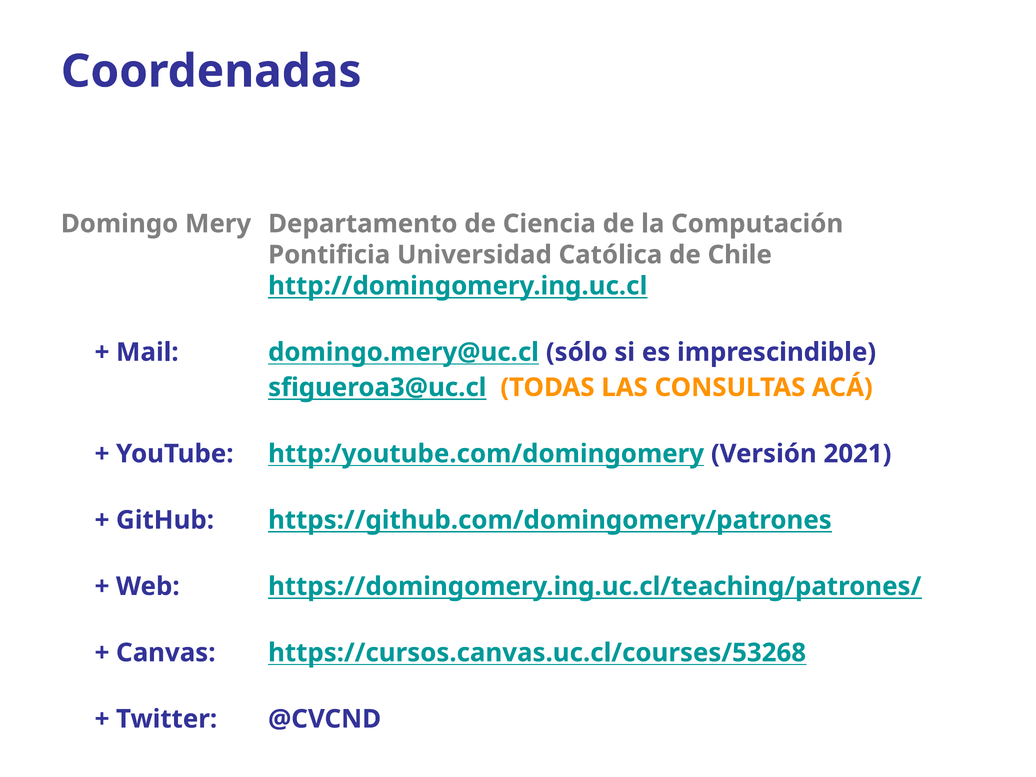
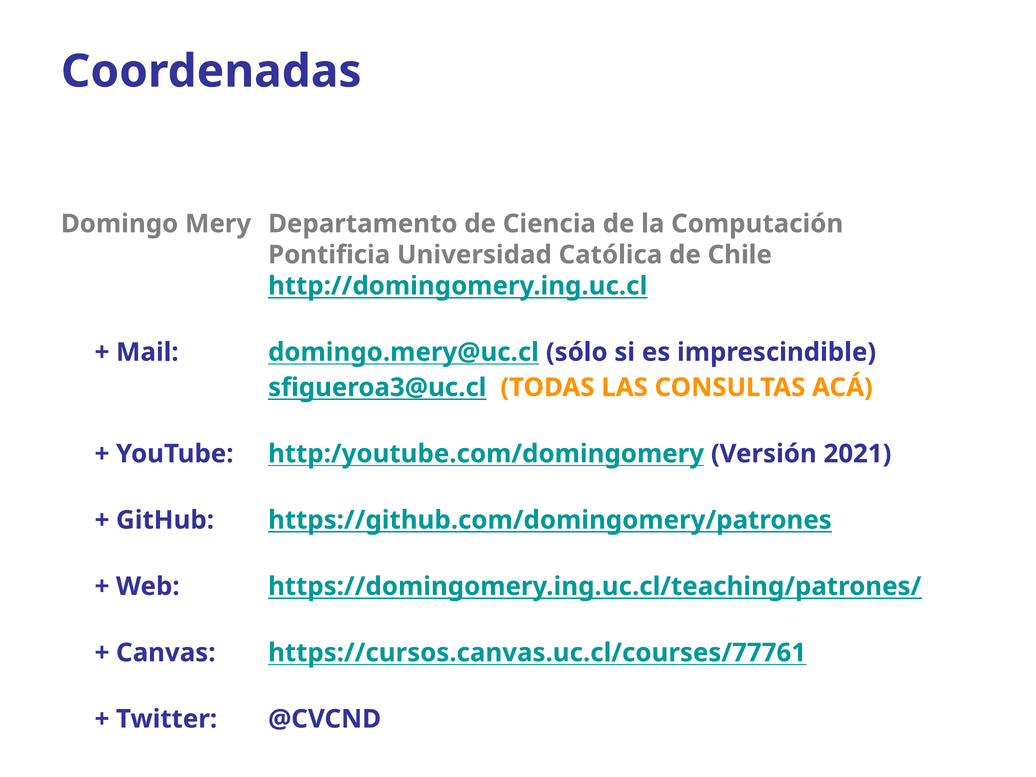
https://cursos.canvas.uc.cl/courses/53268: https://cursos.canvas.uc.cl/courses/53268 -> https://cursos.canvas.uc.cl/courses/77761
